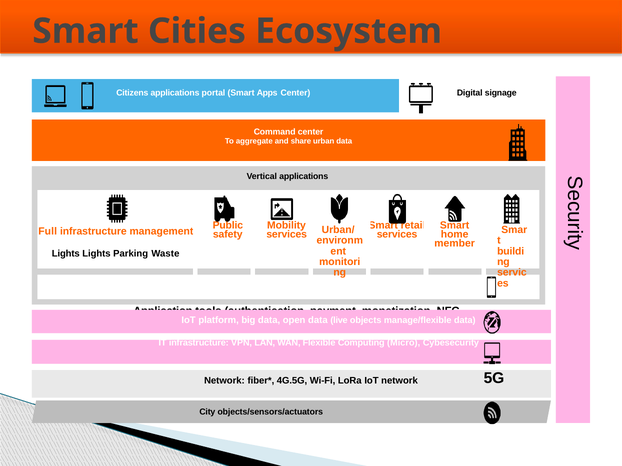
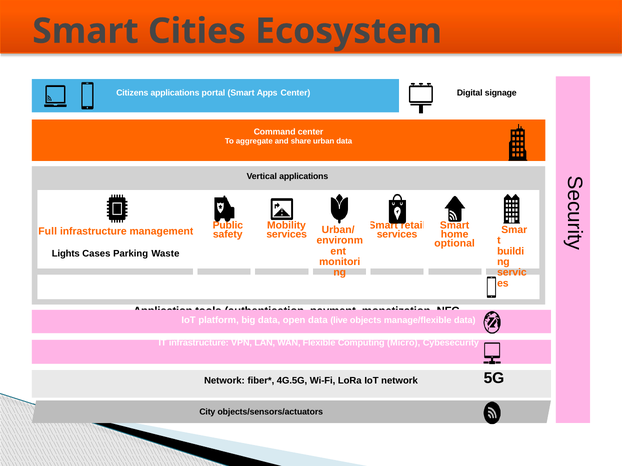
member: member -> optional
Lights Lights: Lights -> Cases
